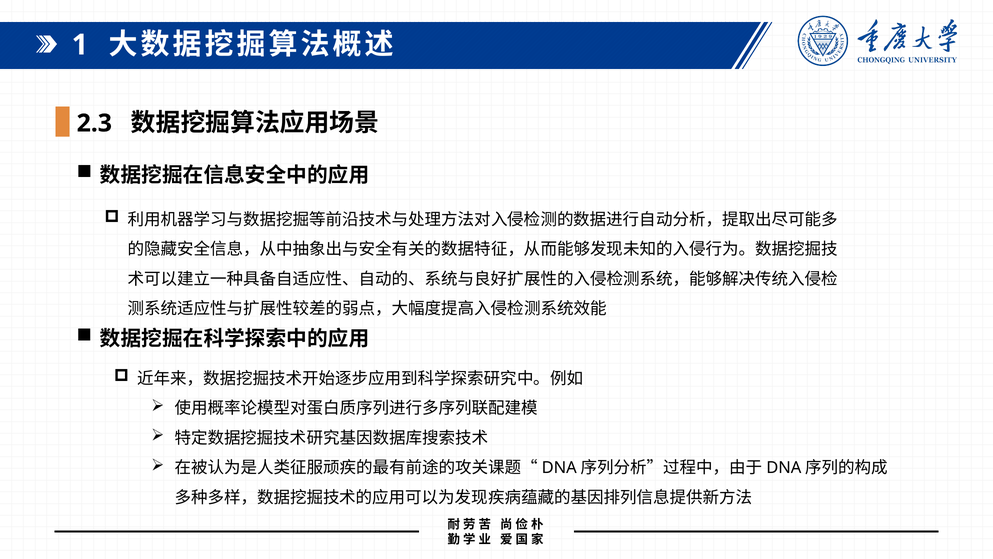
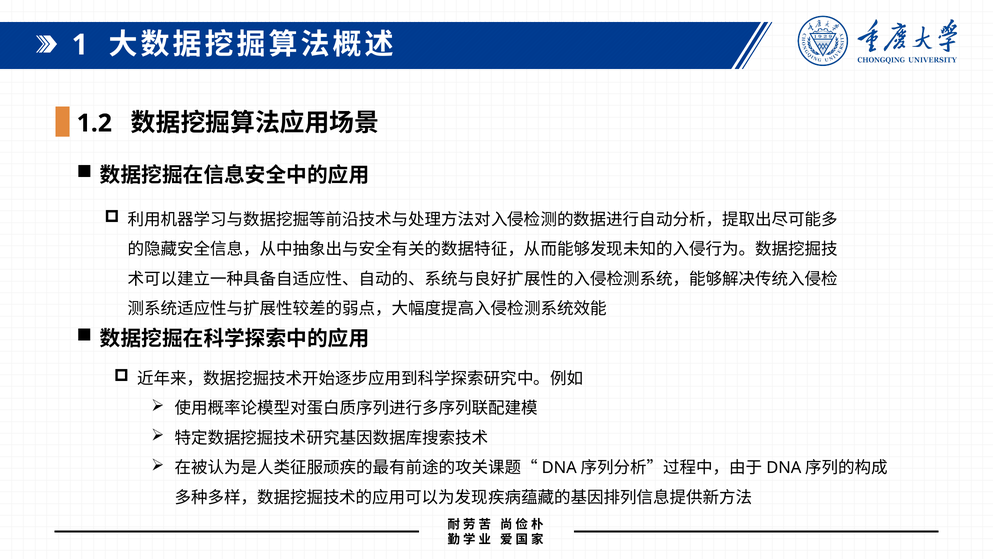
2.3: 2.3 -> 1.2
